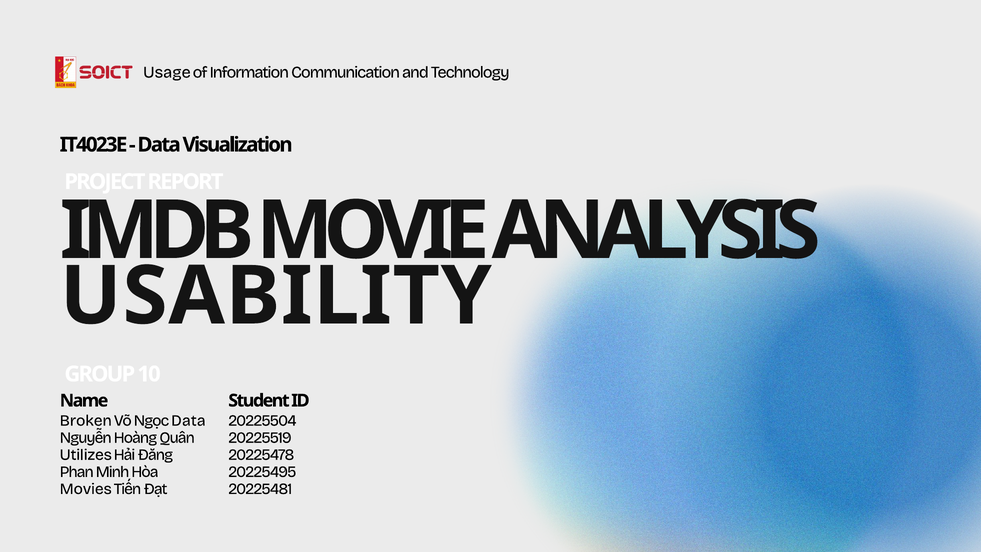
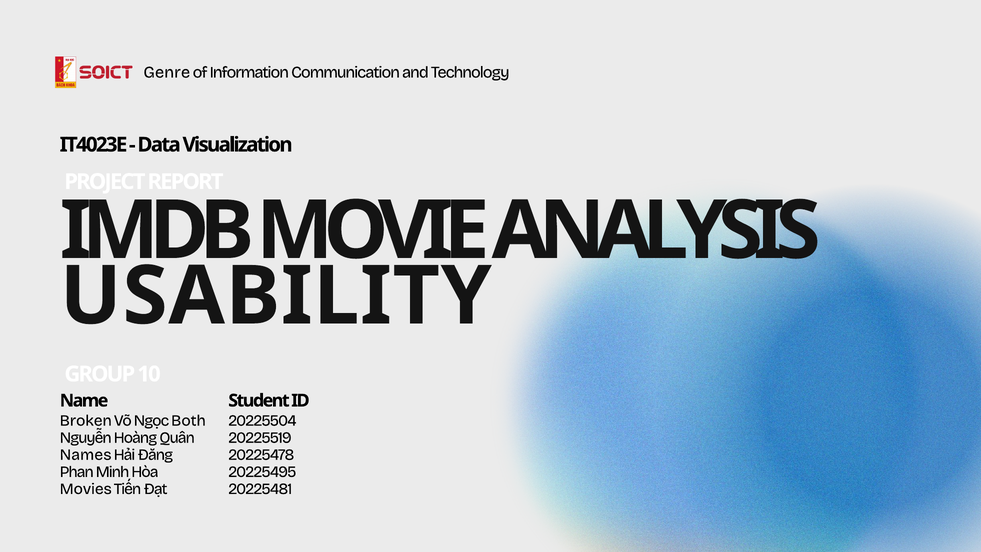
Usage: Usage -> Genre
Ngọc Data: Data -> Both
Utilizes: Utilizes -> Names
